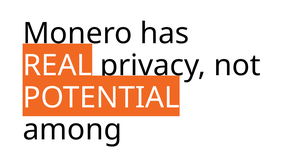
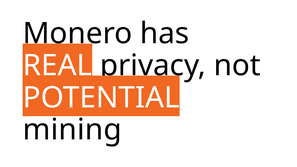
among: among -> mining
